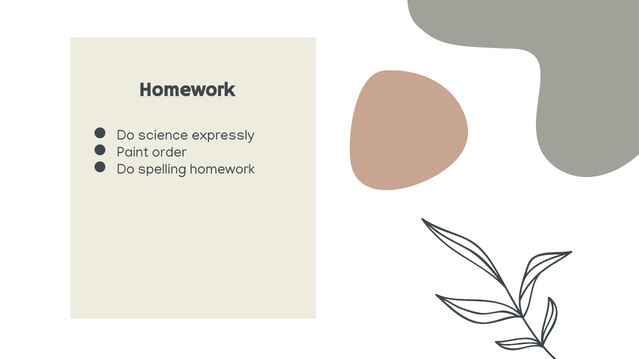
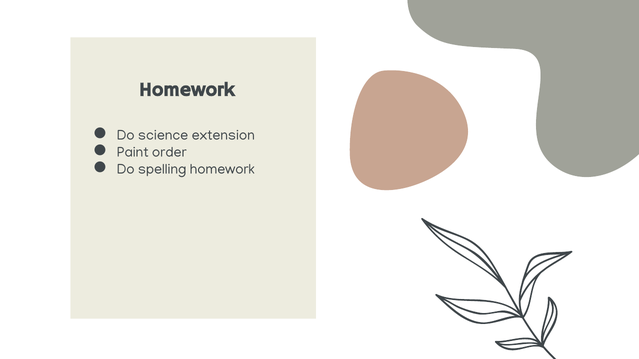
expressly: expressly -> extension
